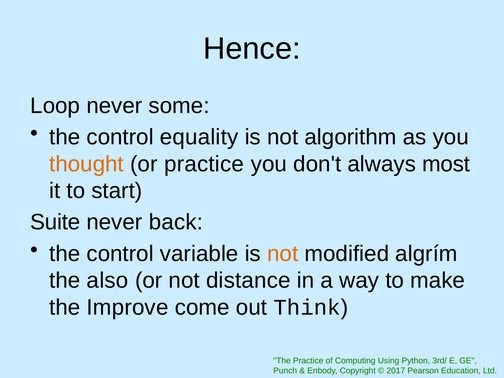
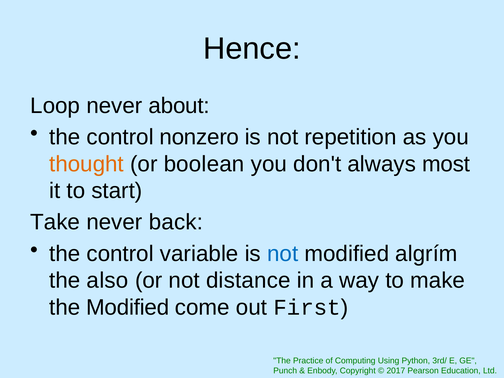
some: some -> about
equality: equality -> nonzero
algorithm: algorithm -> repetition
or practice: practice -> boolean
Suite: Suite -> Take
not at (283, 254) colour: orange -> blue
the Improve: Improve -> Modified
Think: Think -> First
